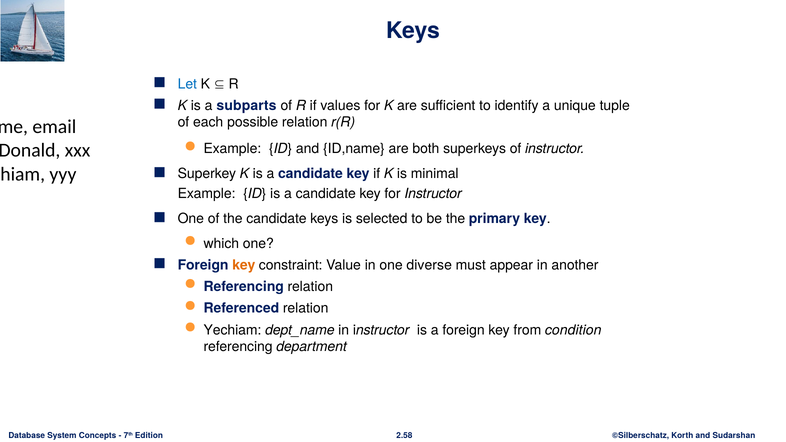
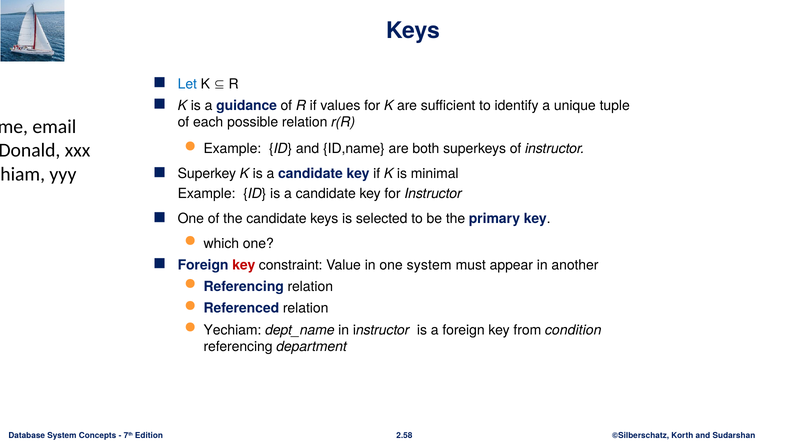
subparts: subparts -> guidance
key at (244, 265) colour: orange -> red
one diverse: diverse -> system
